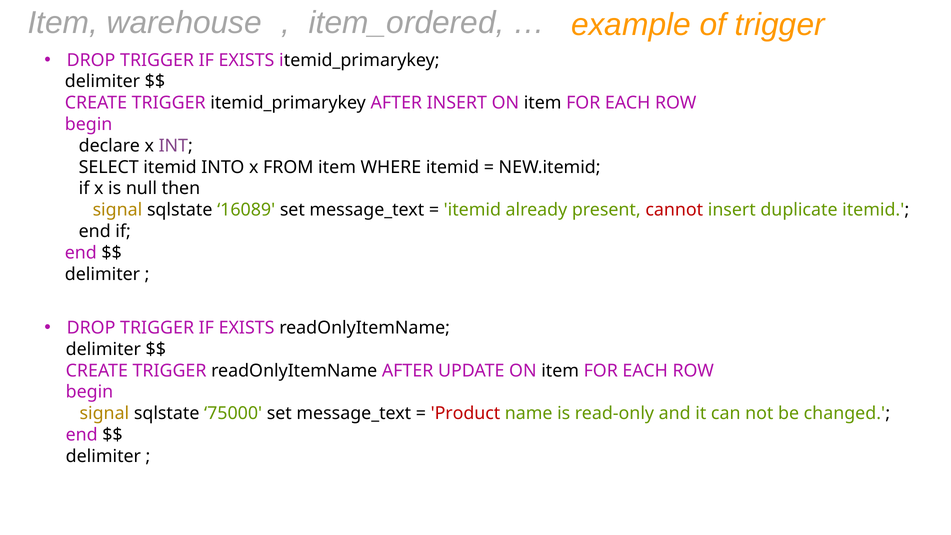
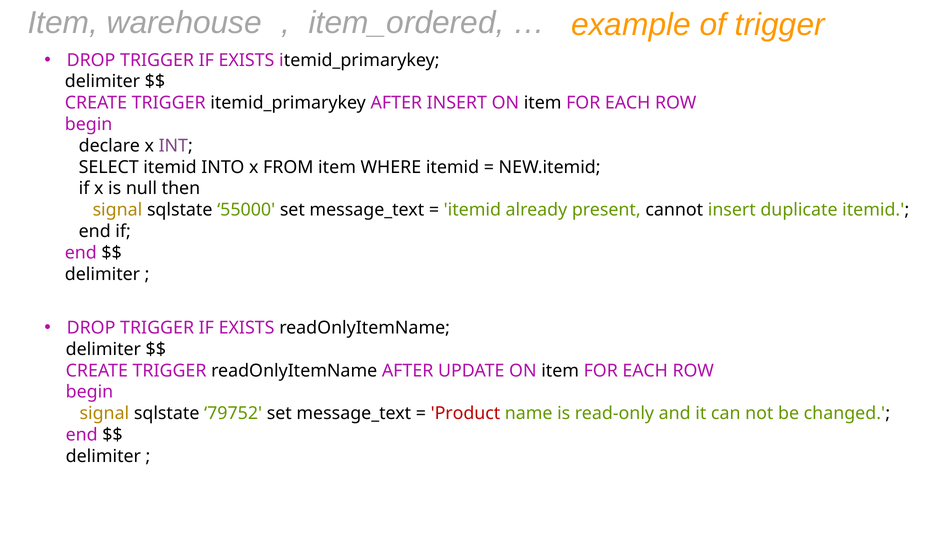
16089: 16089 -> 55000
cannot colour: red -> black
75000: 75000 -> 79752
